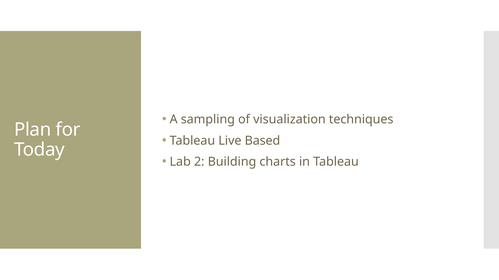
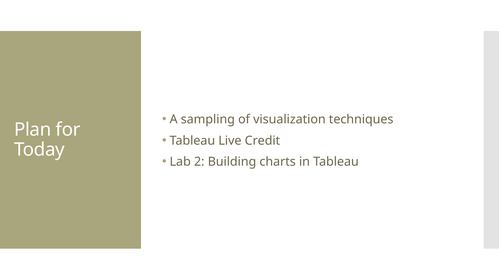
Based: Based -> Credit
